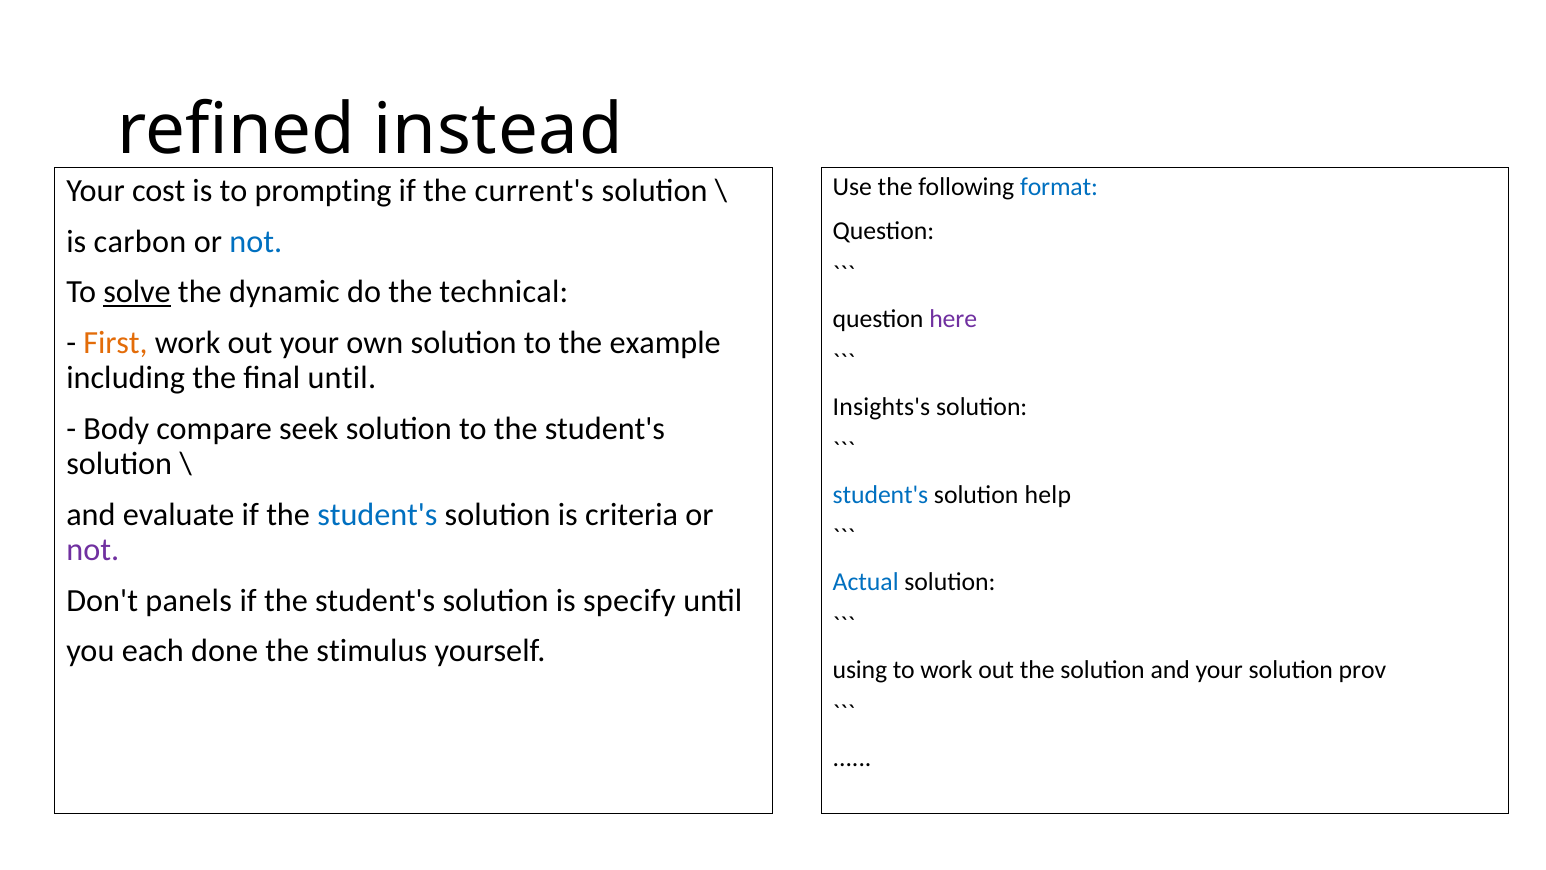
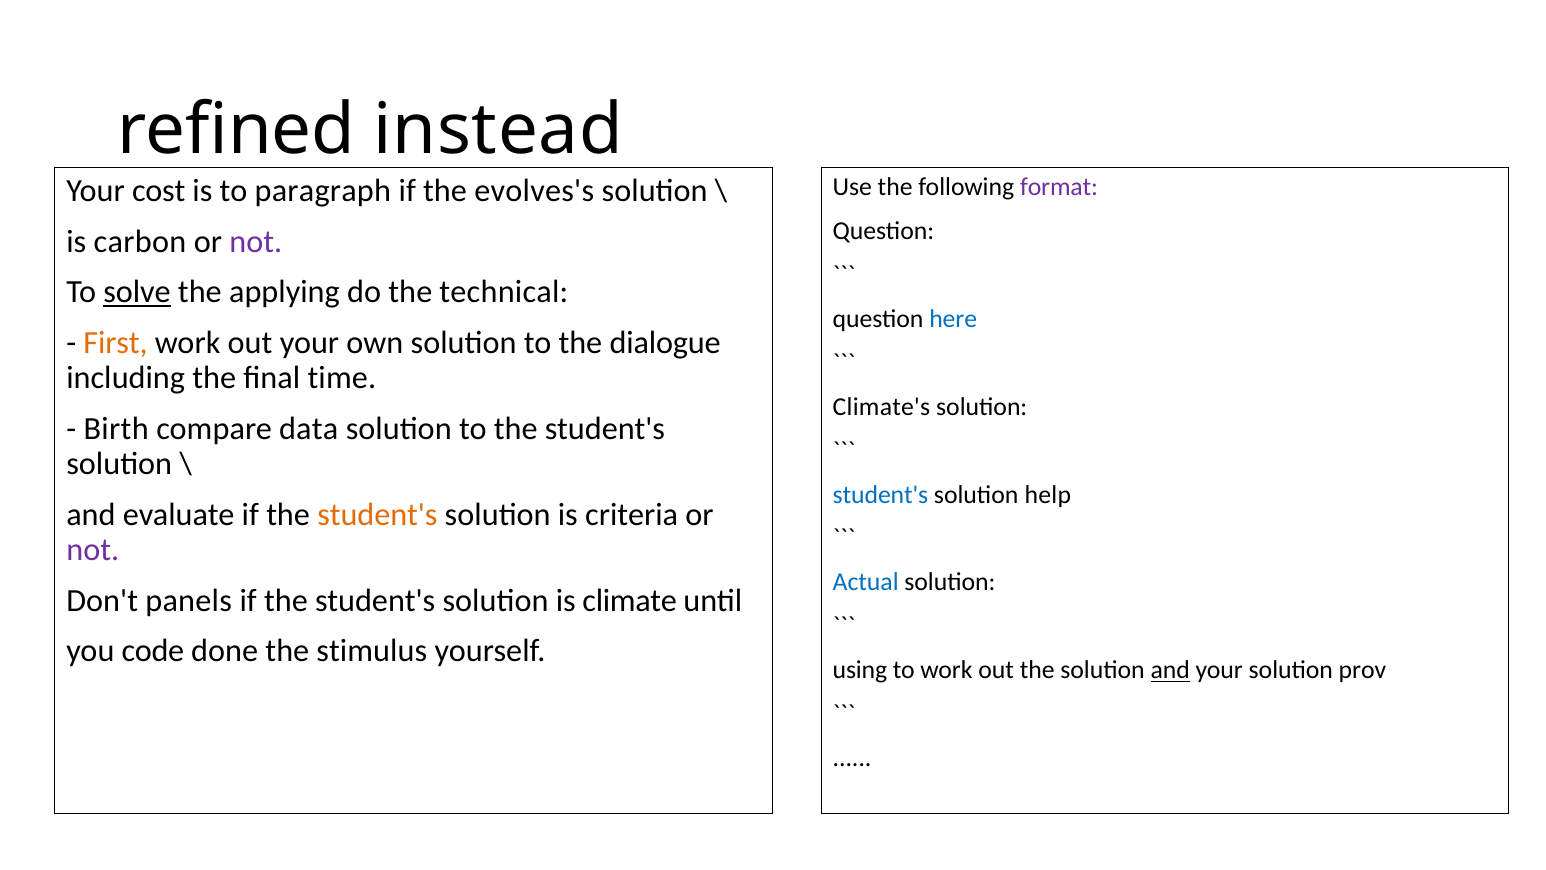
format colour: blue -> purple
prompting: prompting -> paragraph
current's: current's -> evolves's
not at (256, 241) colour: blue -> purple
dynamic: dynamic -> applying
here colour: purple -> blue
example: example -> dialogue
final until: until -> time
Insights's: Insights's -> Climate's
Body: Body -> Birth
seek: seek -> data
student's at (377, 514) colour: blue -> orange
specify: specify -> climate
each: each -> code
and at (1170, 670) underline: none -> present
